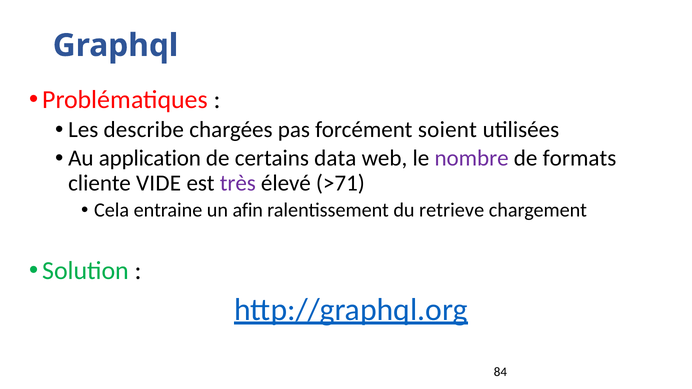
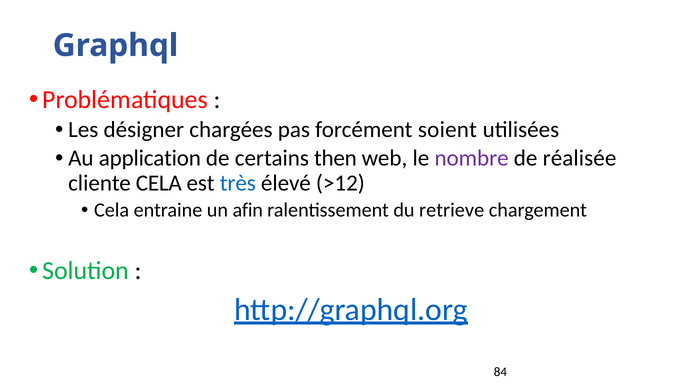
describe: describe -> désigner
data: data -> then
formats: formats -> réalisée
cliente VIDE: VIDE -> CELA
très colour: purple -> blue
>71: >71 -> >12
